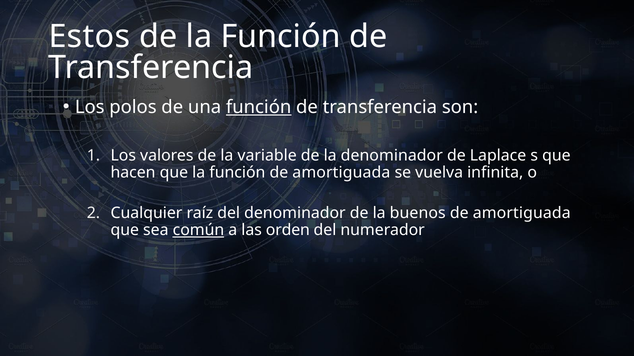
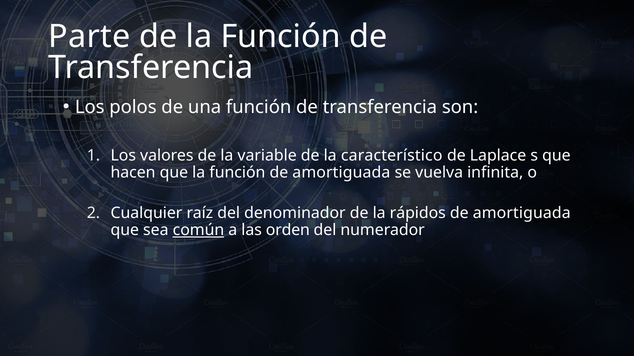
Estos: Estos -> Parte
función at (259, 107) underline: present -> none
la denominador: denominador -> característico
buenos: buenos -> rápidos
